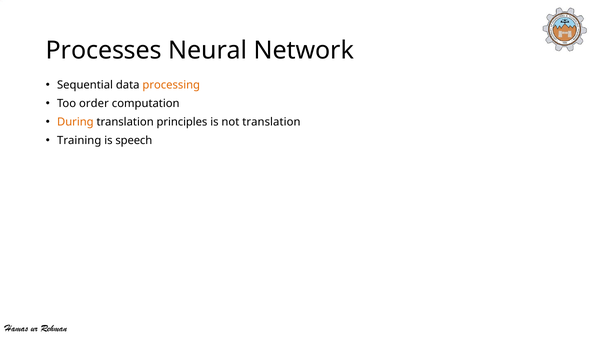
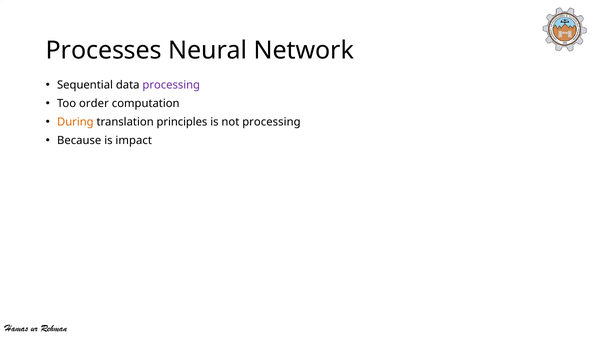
processing at (171, 85) colour: orange -> purple
not translation: translation -> processing
Training: Training -> Because
speech: speech -> impact
